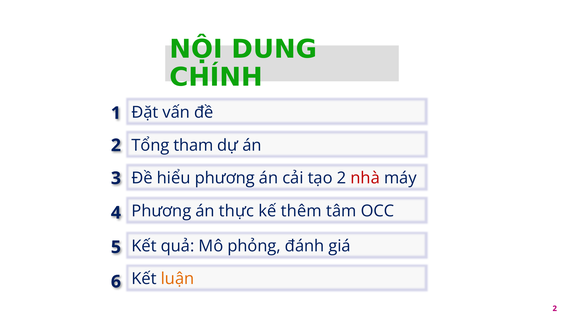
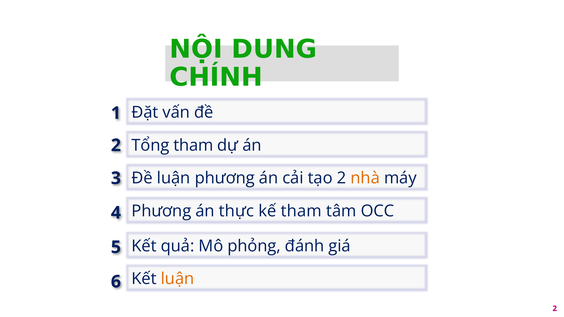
Đề hiểu: hiểu -> luận
nhà colour: red -> orange
kế thêm: thêm -> tham
